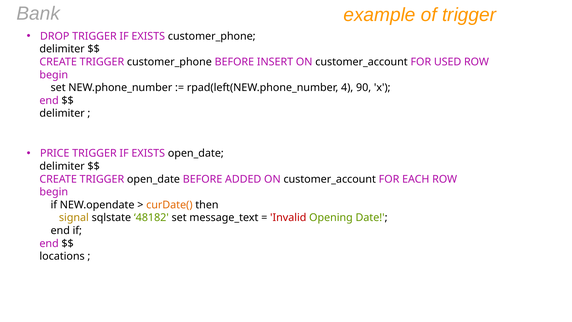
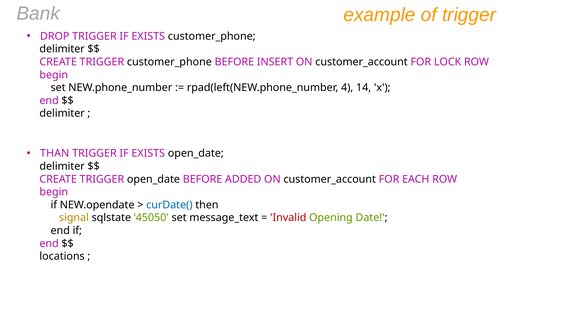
USED: USED -> LOCK
90: 90 -> 14
PRICE: PRICE -> THAN
curDate( colour: orange -> blue
48182: 48182 -> 45050
